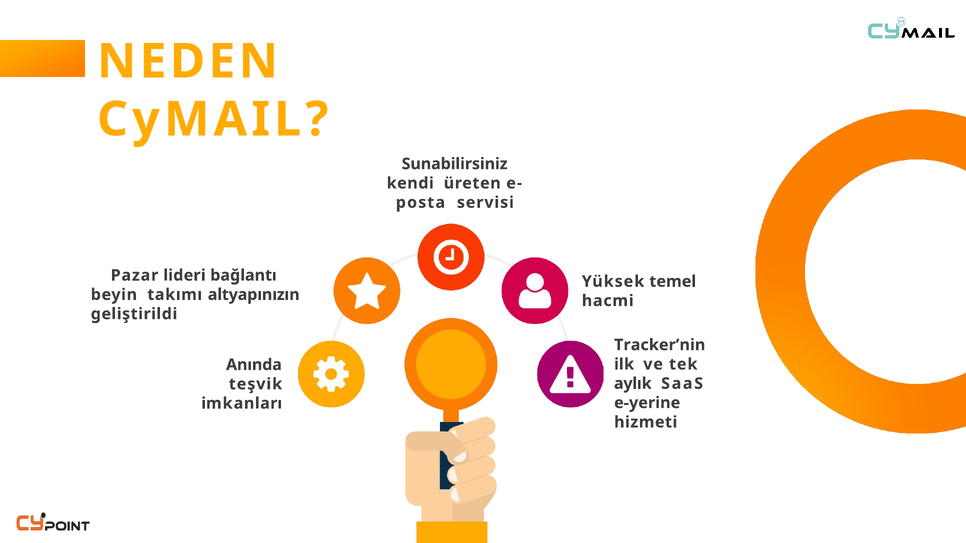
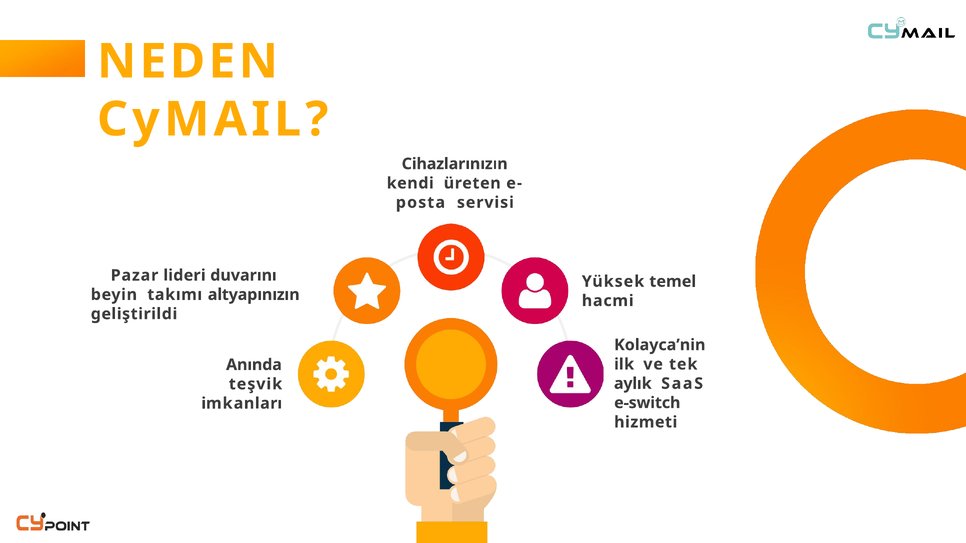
Sunabilirsiniz: Sunabilirsiniz -> Cihazlarınızın
bağlantı: bağlantı -> duvarını
Tracker’nin: Tracker’nin -> Kolayca’nin
e-yerine: e-yerine -> e-switch
